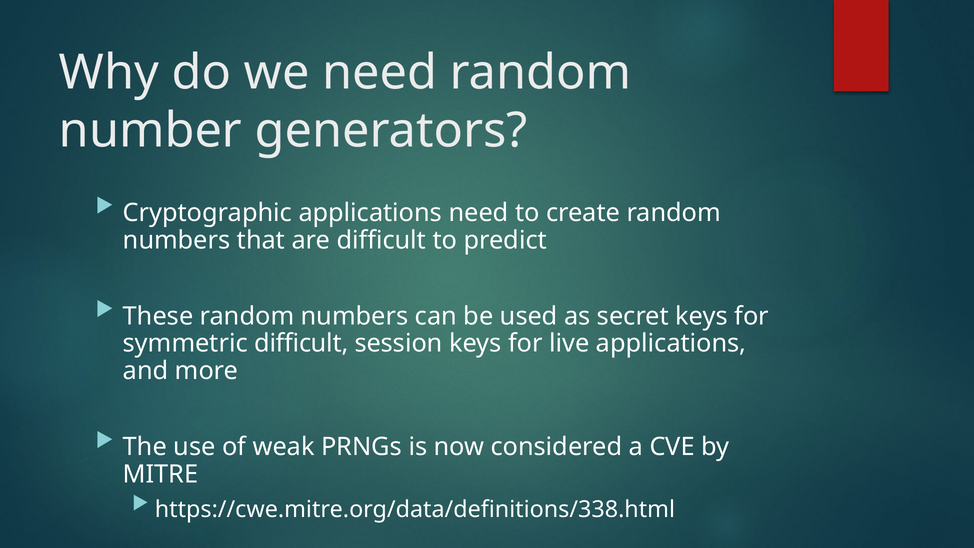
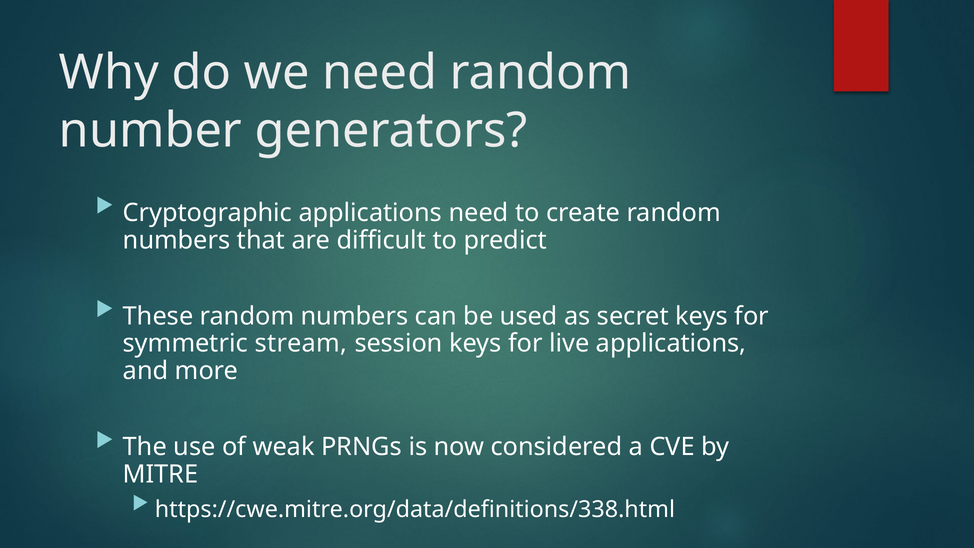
symmetric difficult: difficult -> stream
